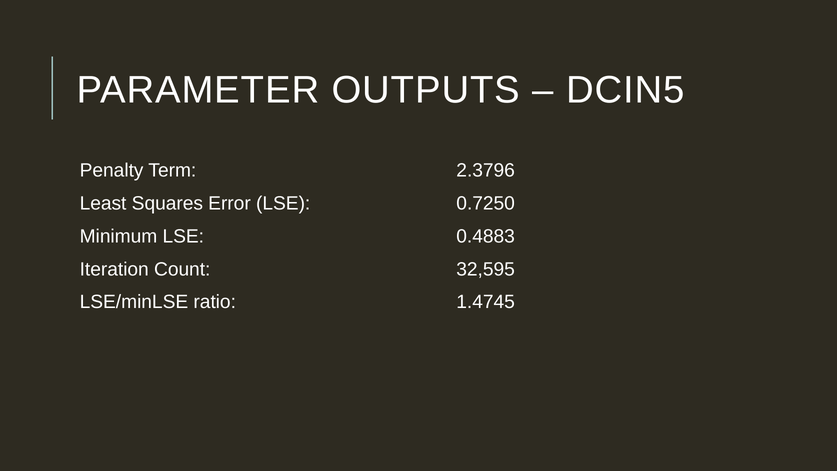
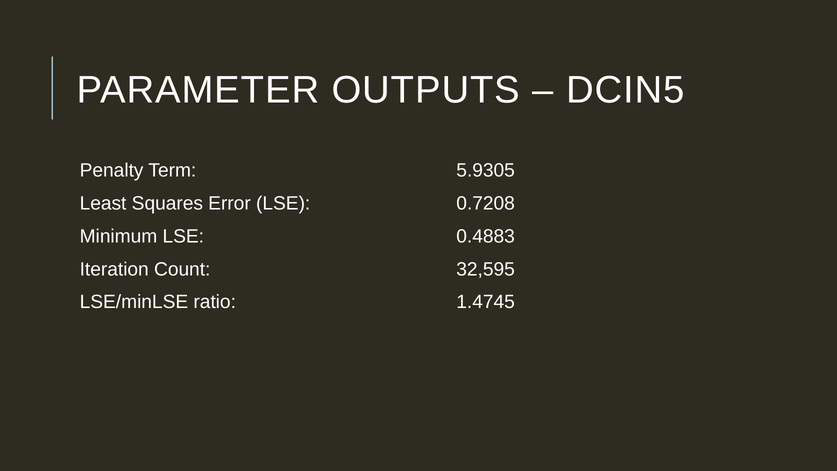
2.3796: 2.3796 -> 5.9305
0.7250: 0.7250 -> 0.7208
